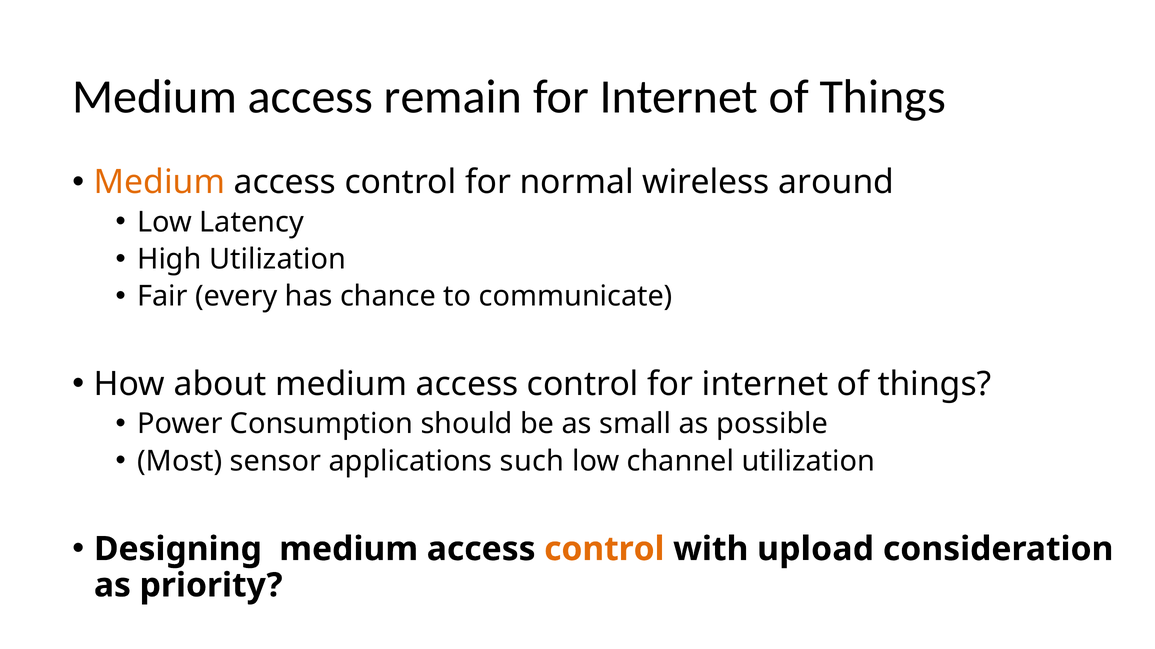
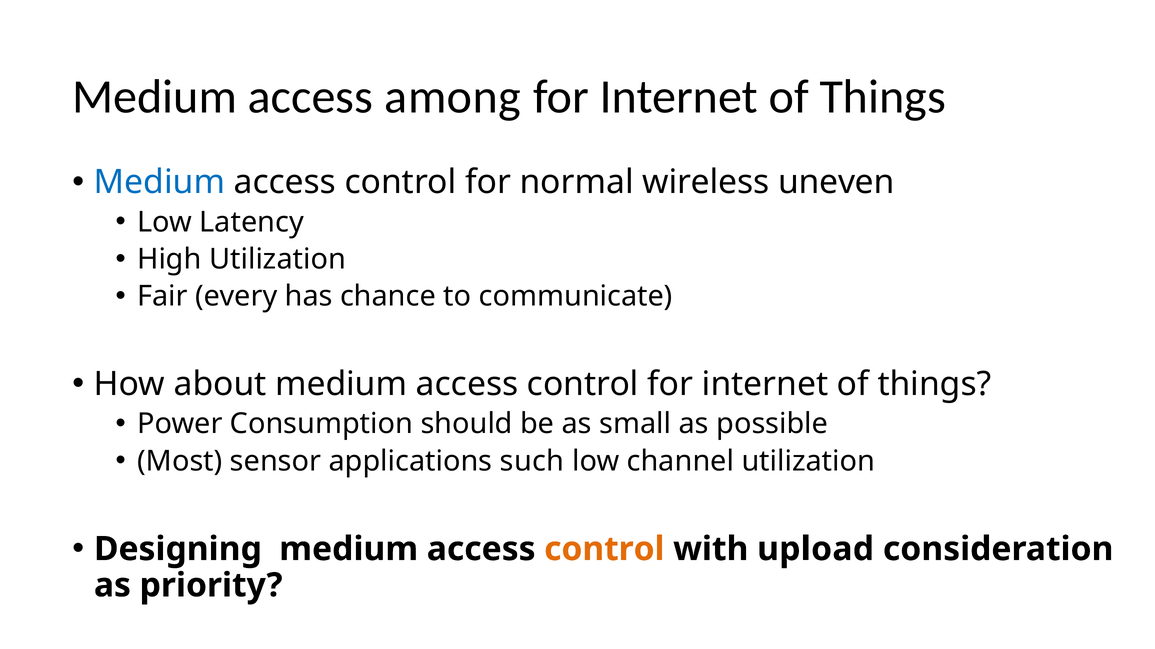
remain: remain -> among
Medium at (160, 182) colour: orange -> blue
around: around -> uneven
